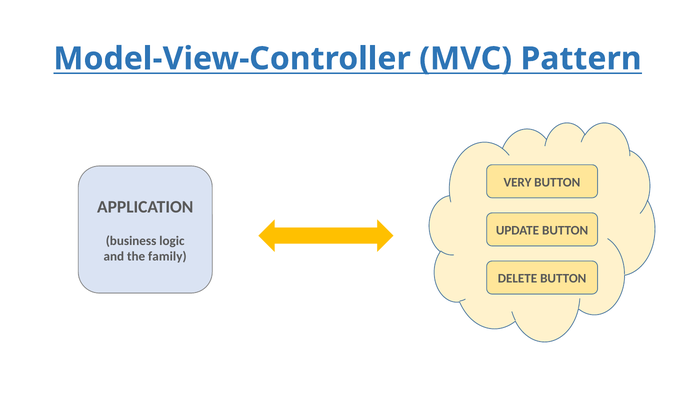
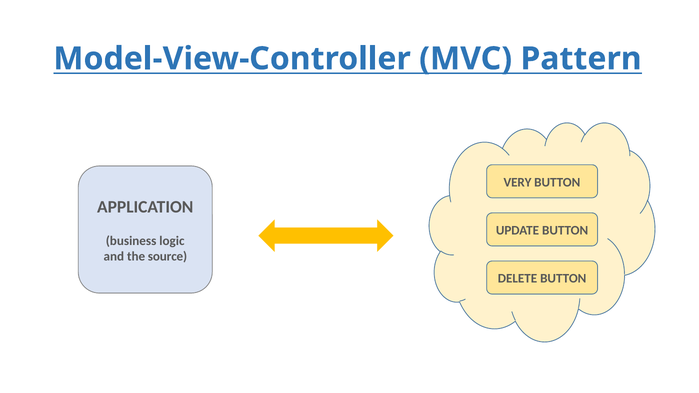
family: family -> source
